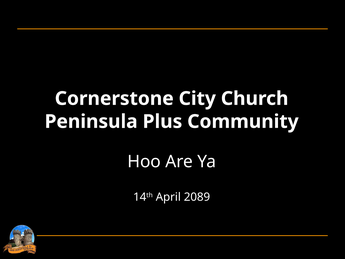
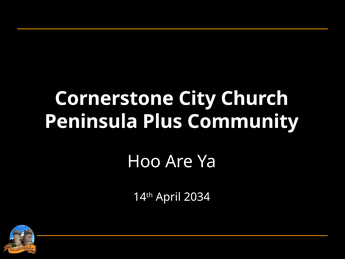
2089: 2089 -> 2034
